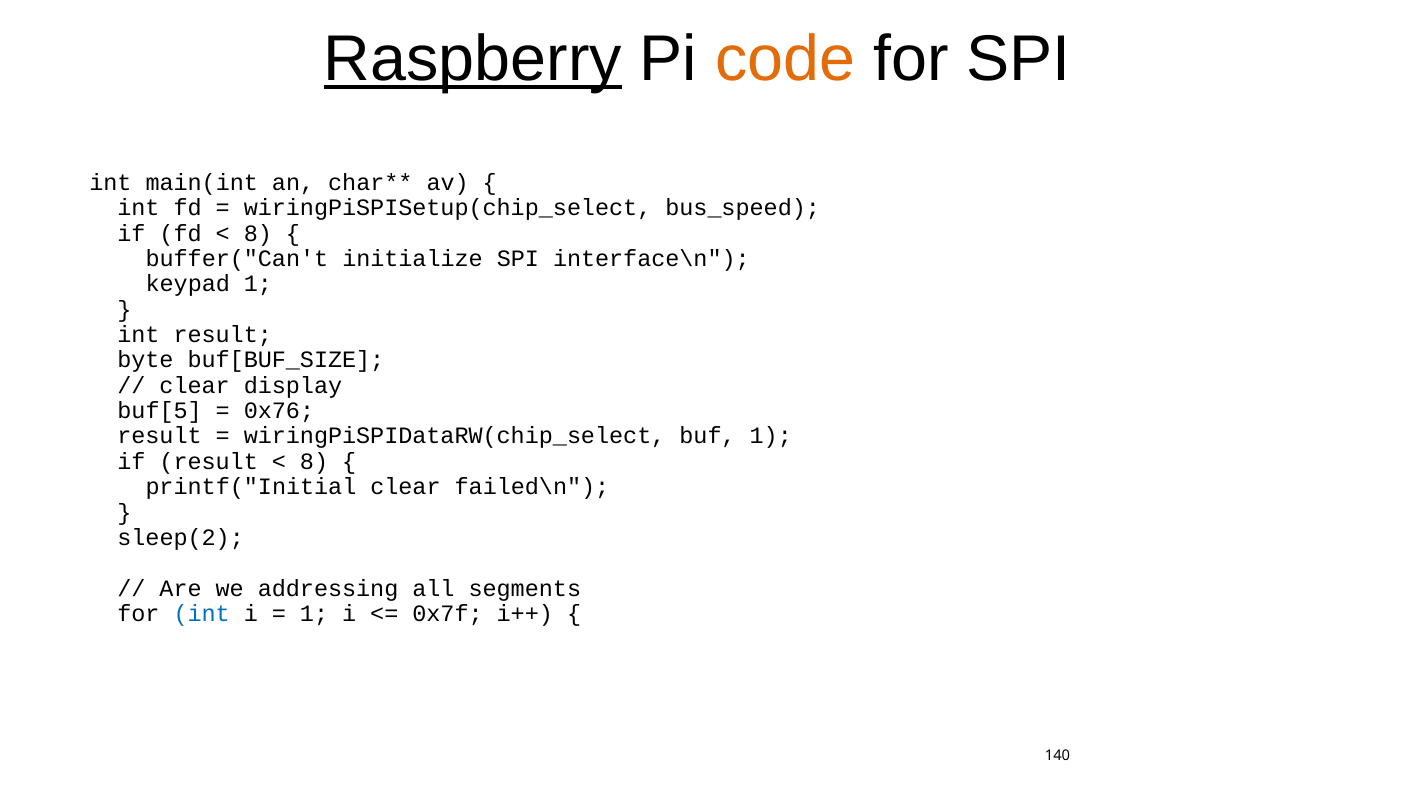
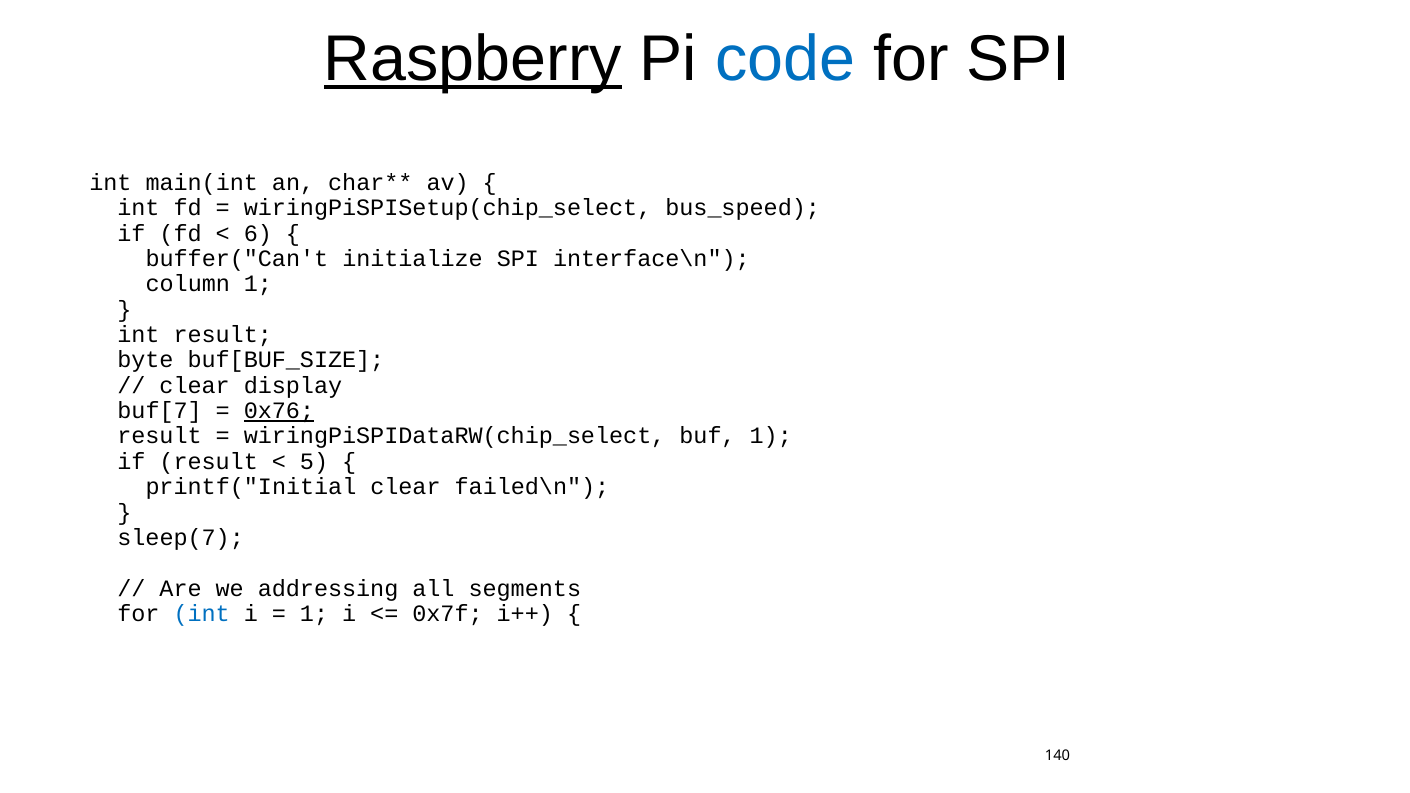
code colour: orange -> blue
8 at (258, 233): 8 -> 6
keypad: keypad -> column
buf[5: buf[5 -> buf[7
0x76 underline: none -> present
8 at (314, 462): 8 -> 5
sleep(2: sleep(2 -> sleep(7
